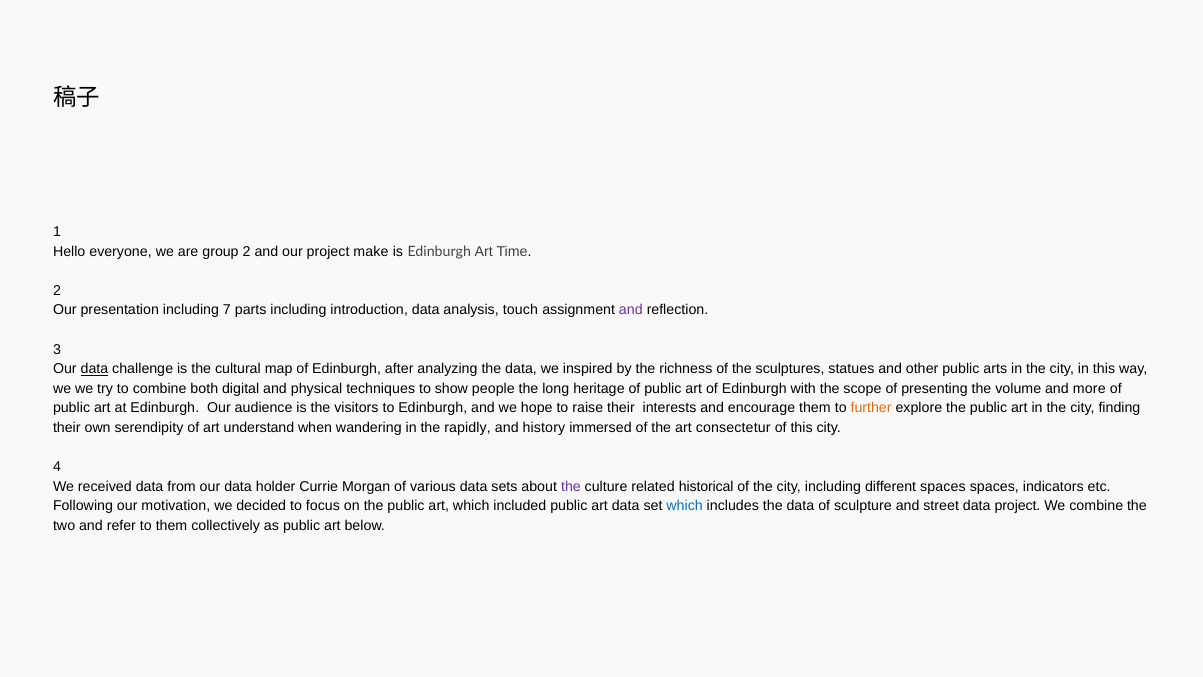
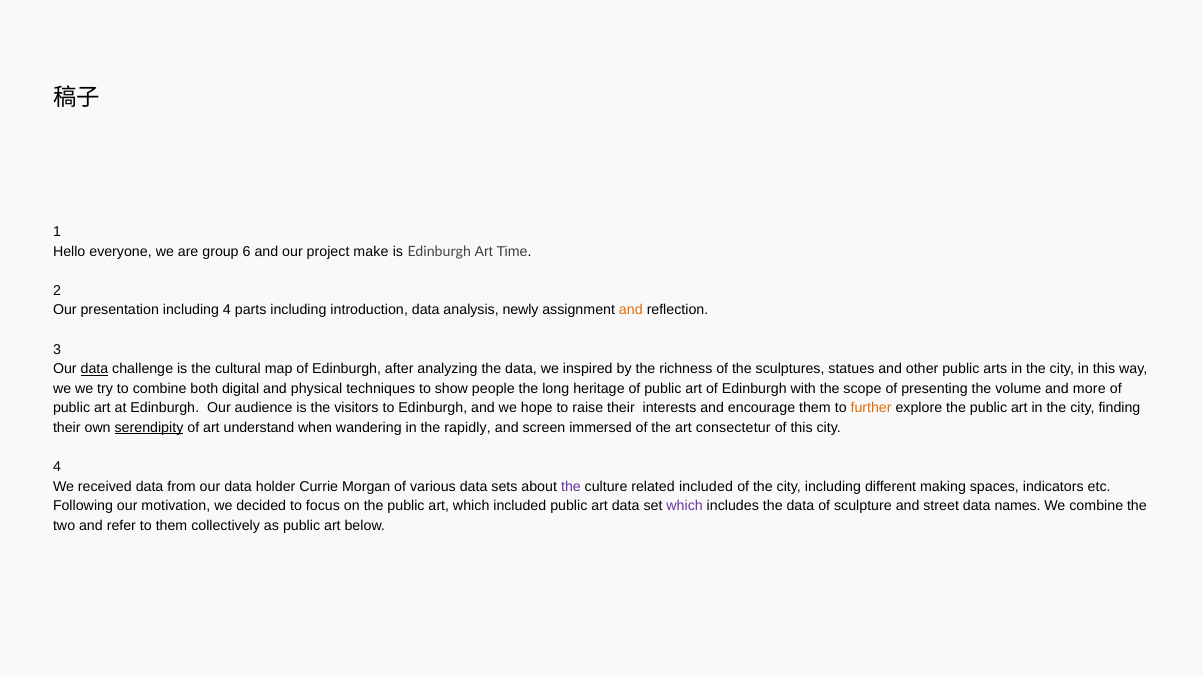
group 2: 2 -> 6
including 7: 7 -> 4
touch: touch -> newly
and at (631, 310) colour: purple -> orange
serendipity underline: none -> present
history: history -> screen
related historical: historical -> included
different spaces: spaces -> making
which at (685, 506) colour: blue -> purple
data project: project -> names
